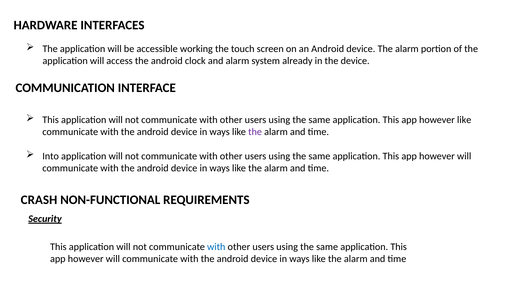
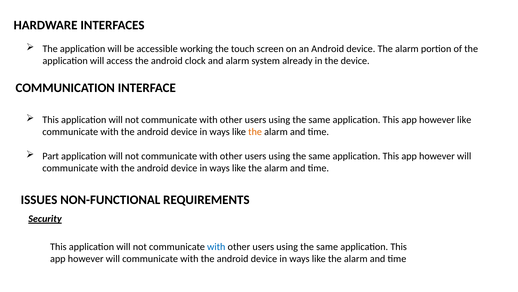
the at (255, 132) colour: purple -> orange
Into: Into -> Part
CRASH: CRASH -> ISSUES
